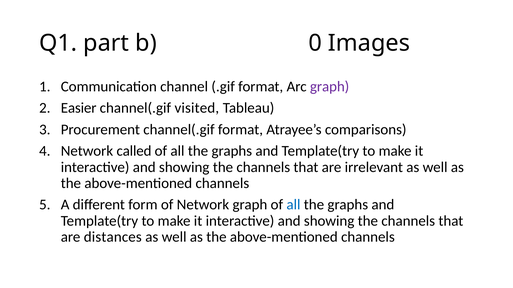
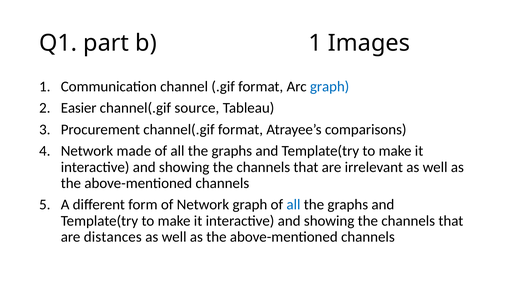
b 0: 0 -> 1
graph at (330, 87) colour: purple -> blue
visited: visited -> source
called: called -> made
